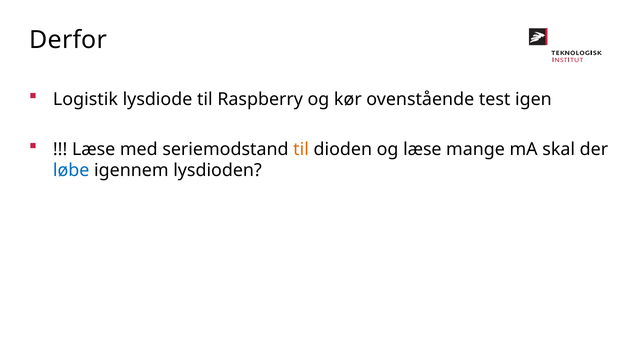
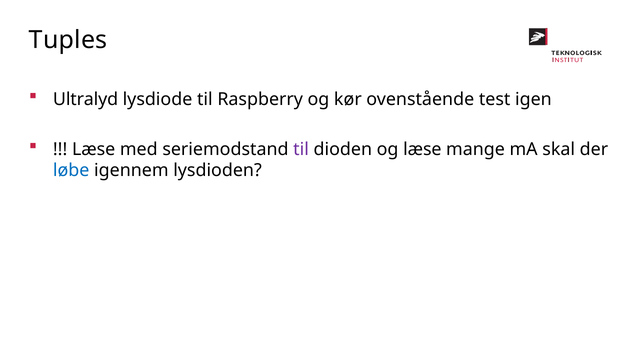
Derfor: Derfor -> Tuples
Logistik: Logistik -> Ultralyd
til at (301, 149) colour: orange -> purple
